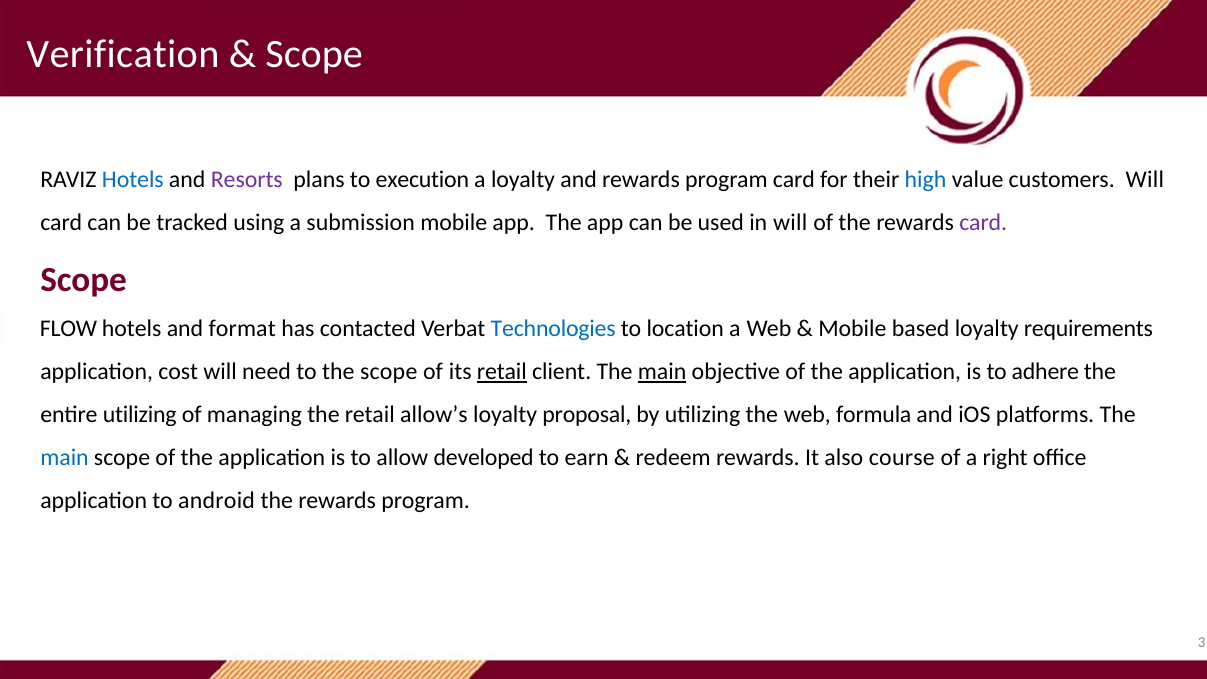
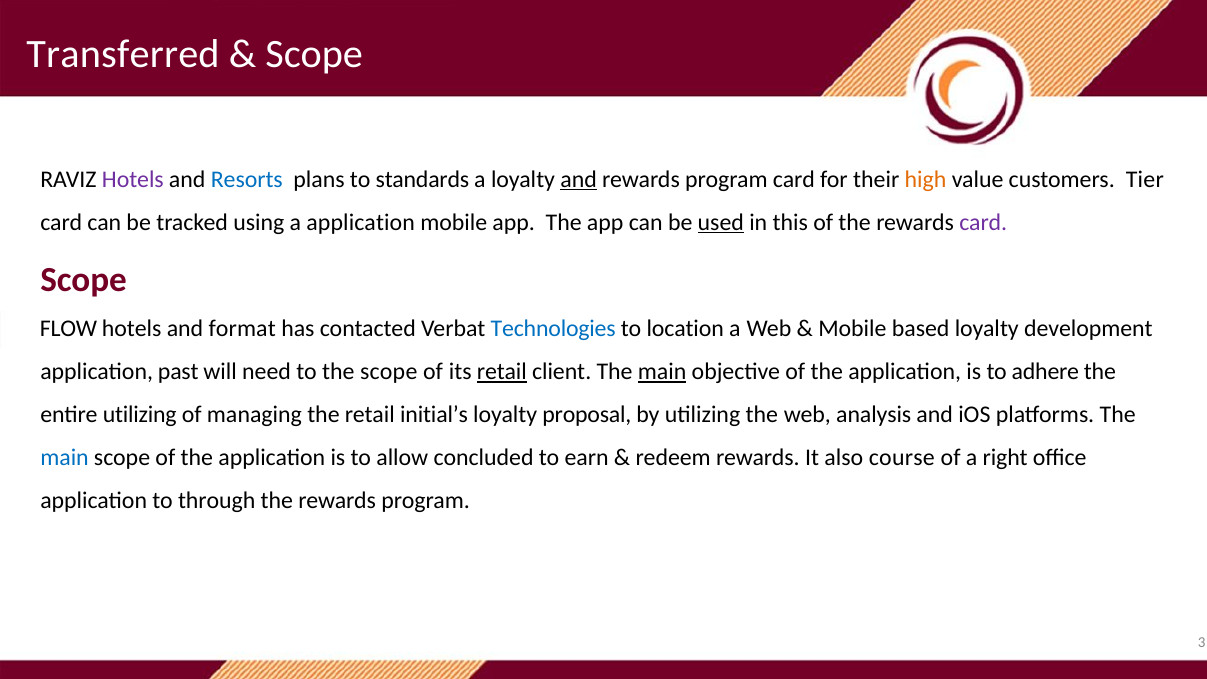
Verification: Verification -> Transferred
Hotels at (133, 179) colour: blue -> purple
Resorts colour: purple -> blue
execution: execution -> standards
and at (579, 179) underline: none -> present
high colour: blue -> orange
customers Will: Will -> Tier
a submission: submission -> application
used underline: none -> present
in will: will -> this
requirements: requirements -> development
cost: cost -> past
allow’s: allow’s -> initial’s
formula: formula -> analysis
developed: developed -> concluded
android: android -> through
